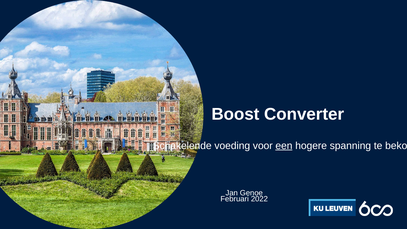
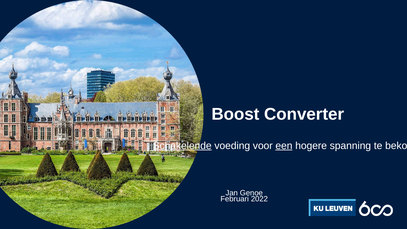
Schakelende underline: none -> present
